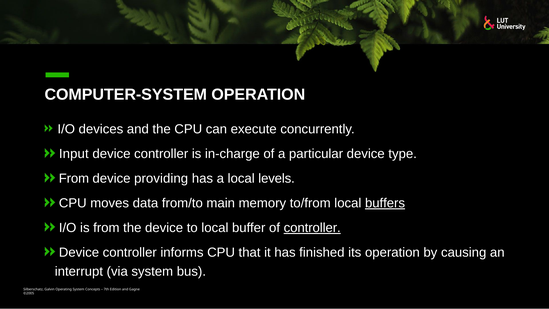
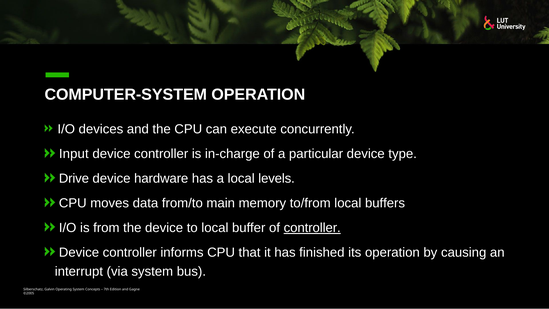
From at (74, 178): From -> Drive
providing: providing -> hardware
buffers underline: present -> none
